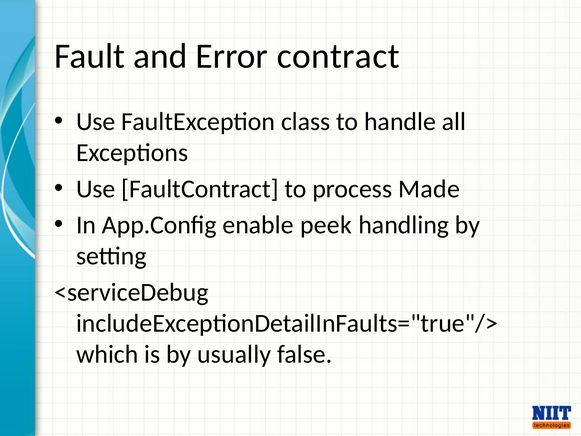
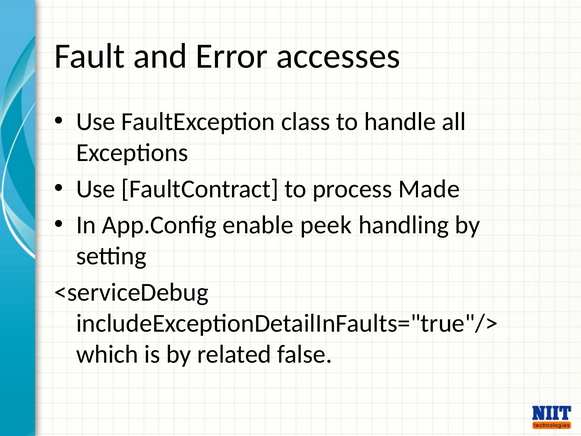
contract: contract -> accesses
usually: usually -> related
